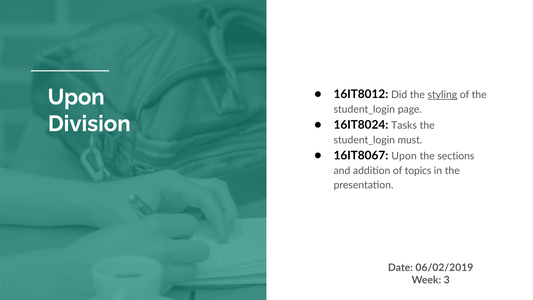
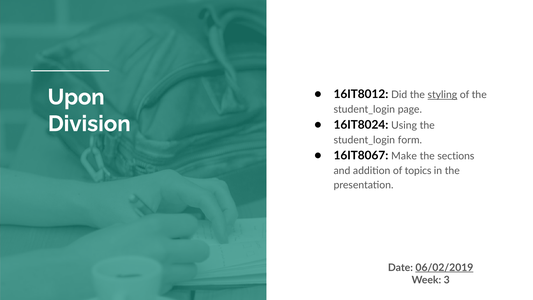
Tasks: Tasks -> Using
must: must -> form
16IT8067 Upon: Upon -> Make
06/02/2019 underline: none -> present
